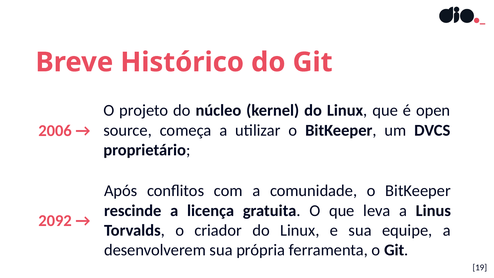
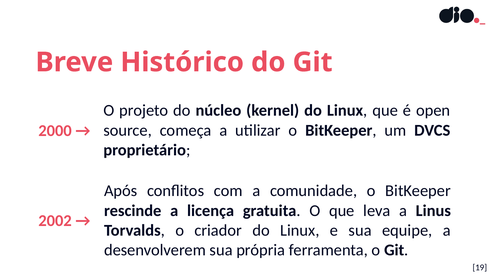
2006: 2006 -> 2000
2092: 2092 -> 2002
